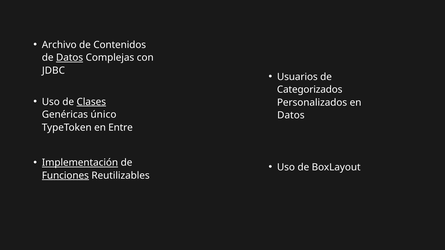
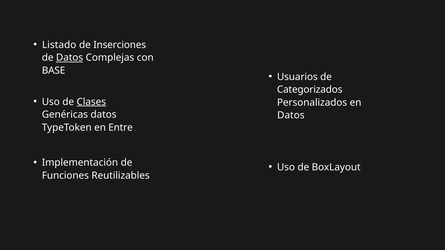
Archivo: Archivo -> Listado
Contenidos: Contenidos -> Inserciones
JDBC: JDBC -> BASE
Genéricas único: único -> datos
Implementación underline: present -> none
Funciones underline: present -> none
